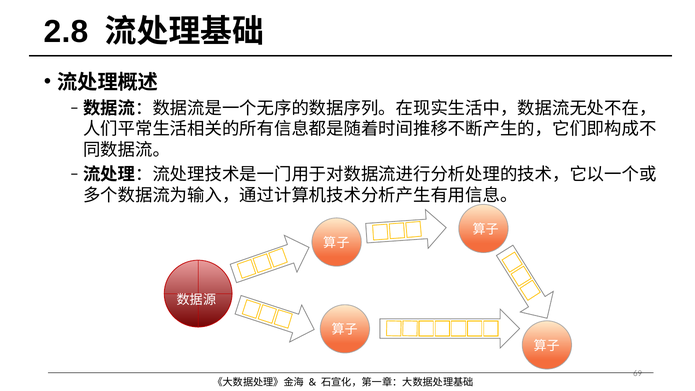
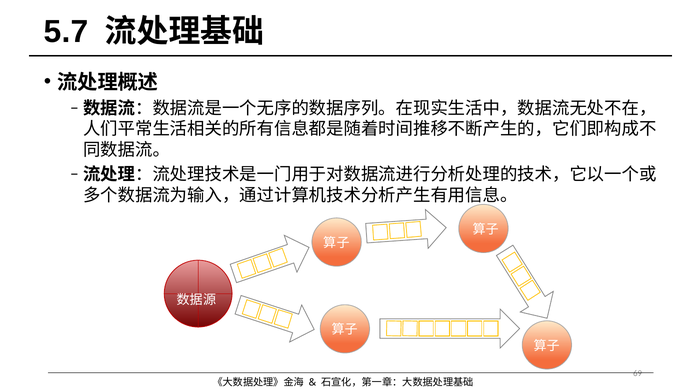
2.8: 2.8 -> 5.7
